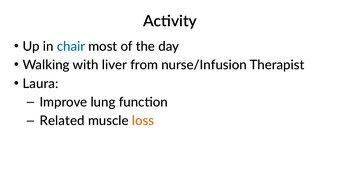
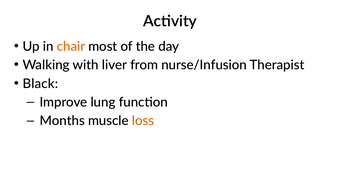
chair colour: blue -> orange
Laura: Laura -> Black
Related: Related -> Months
